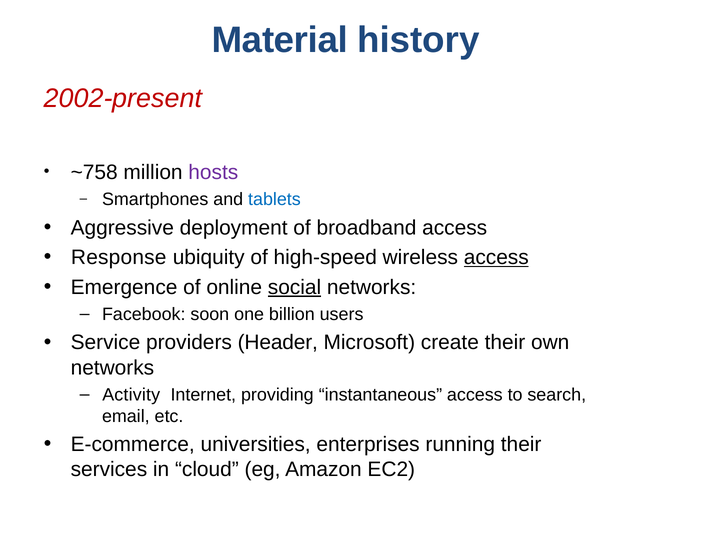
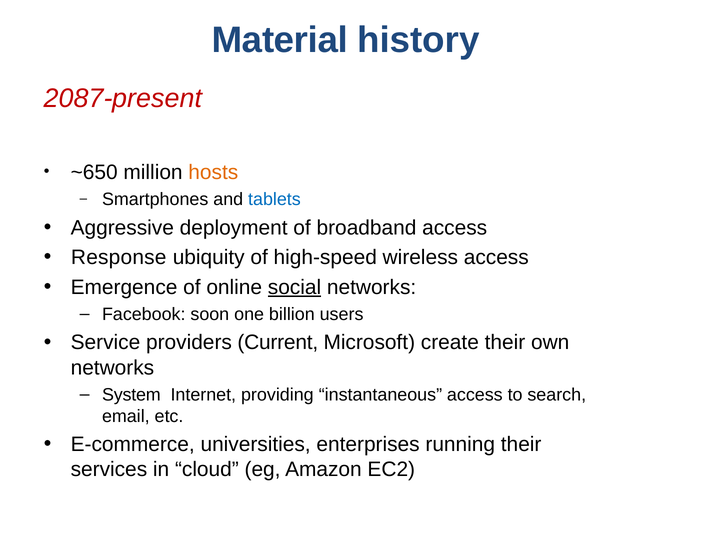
2002-present: 2002-present -> 2087-present
~758: ~758 -> ~650
hosts colour: purple -> orange
access at (496, 257) underline: present -> none
Header: Header -> Current
Activity: Activity -> System
